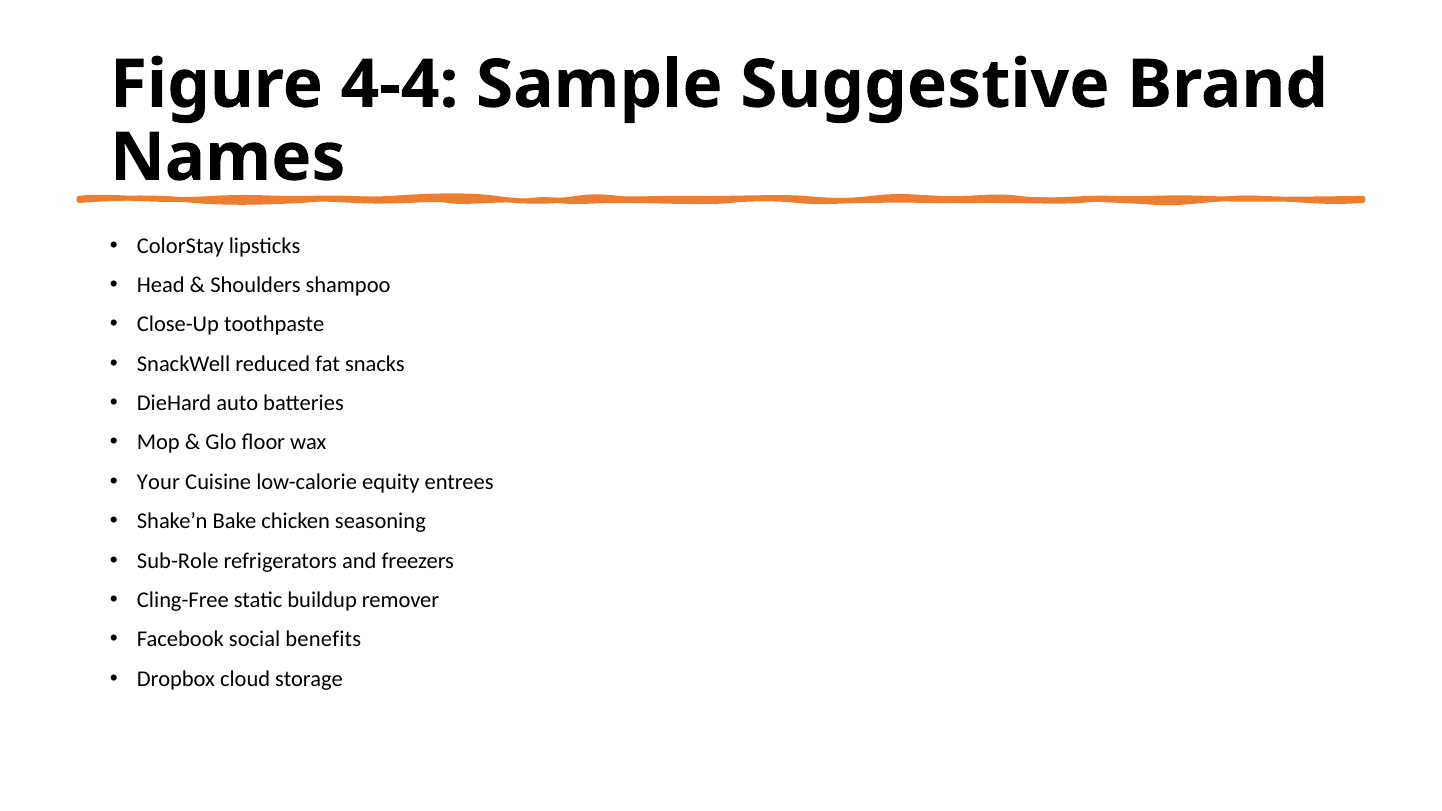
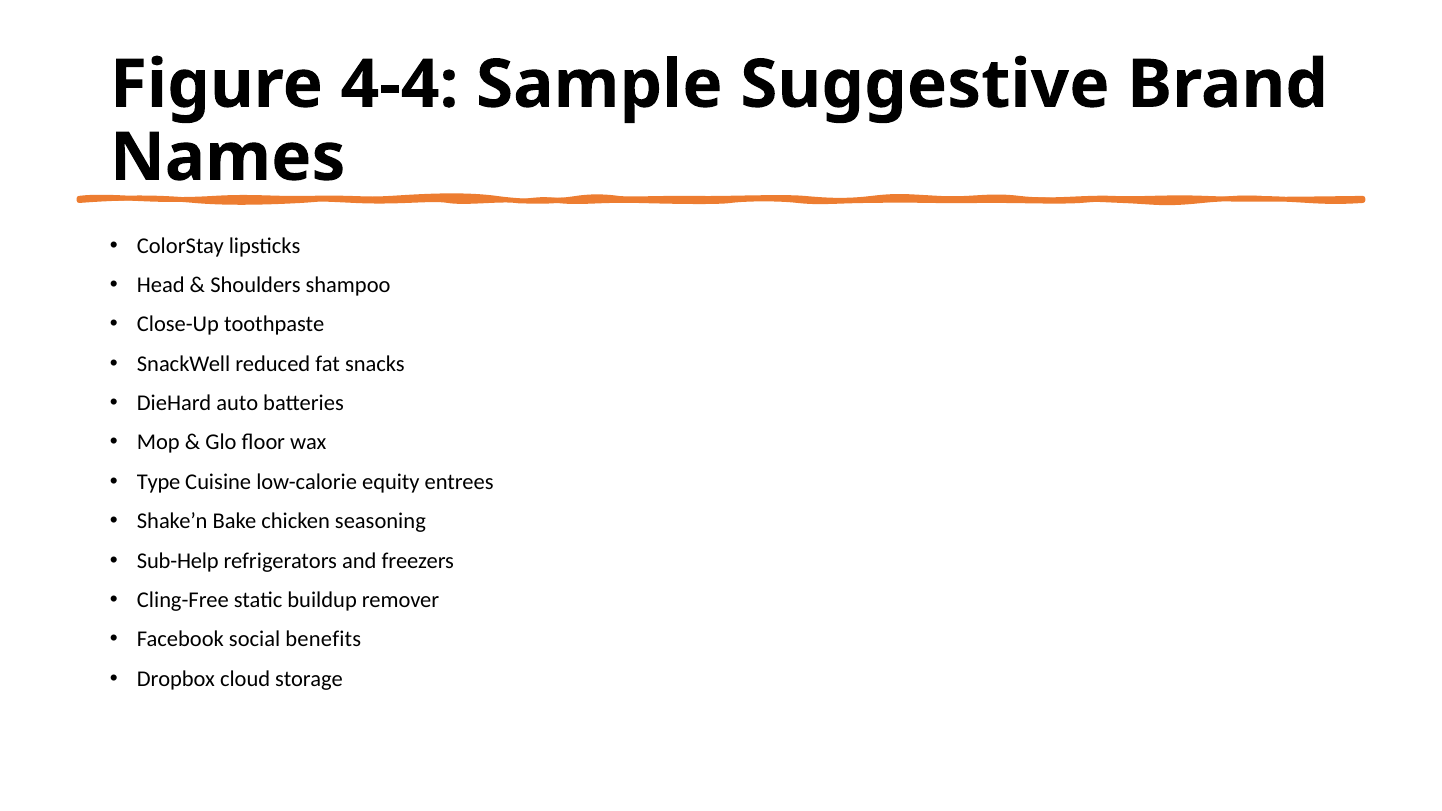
Your: Your -> Type
Sub-Role: Sub-Role -> Sub-Help
